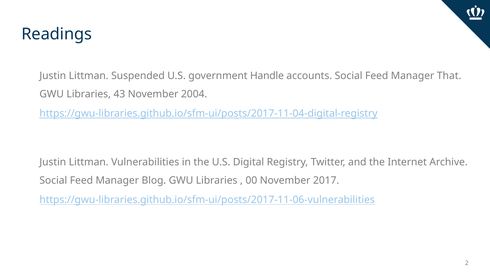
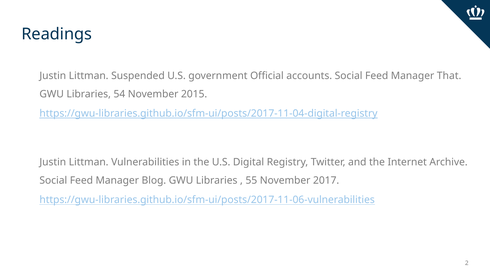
Handle: Handle -> Official
43: 43 -> 54
2004: 2004 -> 2015
00: 00 -> 55
